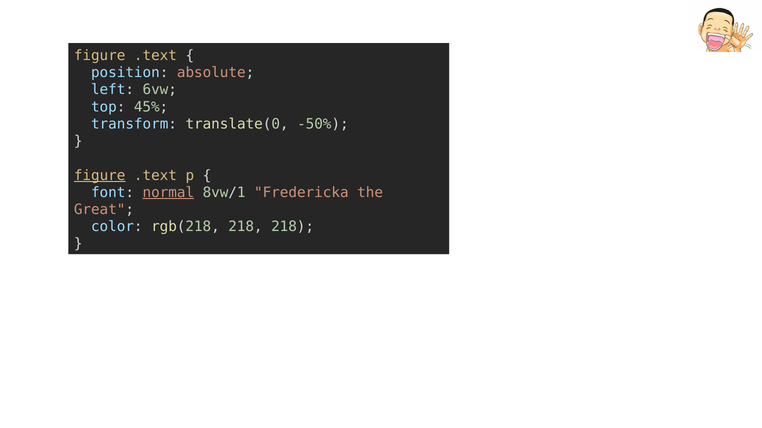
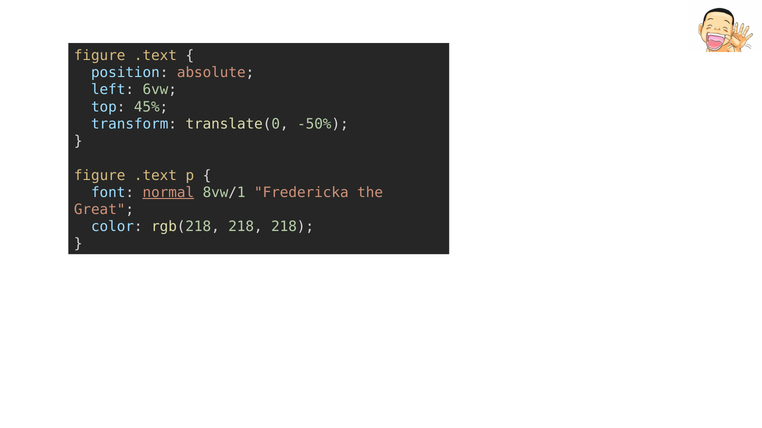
figure at (100, 176) underline: present -> none
